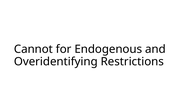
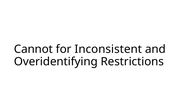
Endogenous: Endogenous -> Inconsistent
